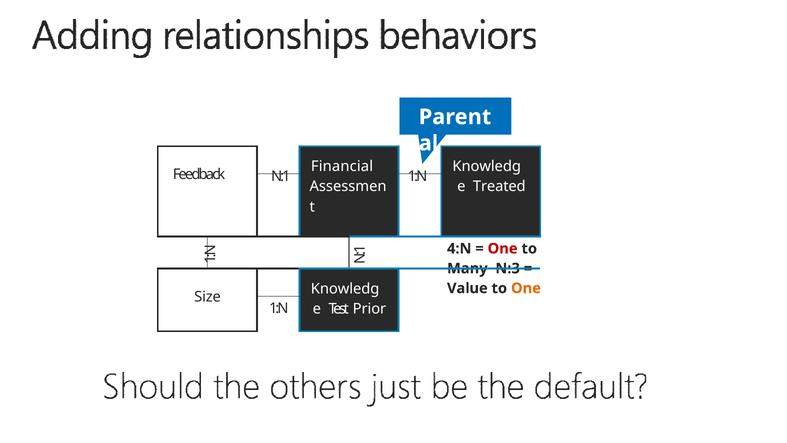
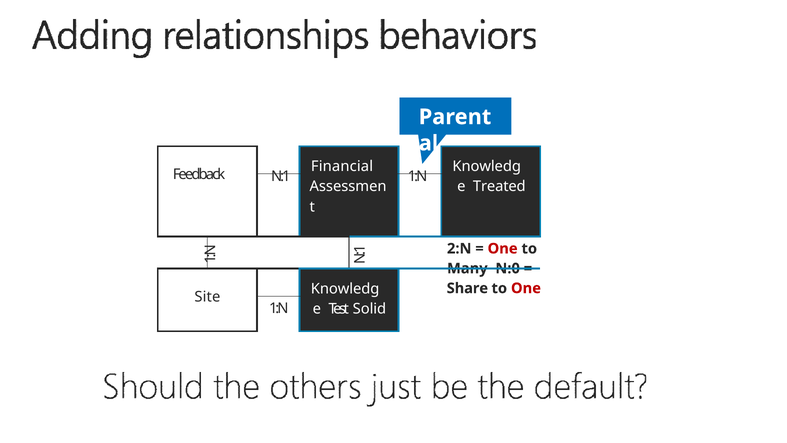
4:N: 4:N -> 2:N
N:3: N:3 -> N:0
Value: Value -> Share
One at (526, 288) colour: orange -> red
Size: Size -> Site
Prior: Prior -> Solid
